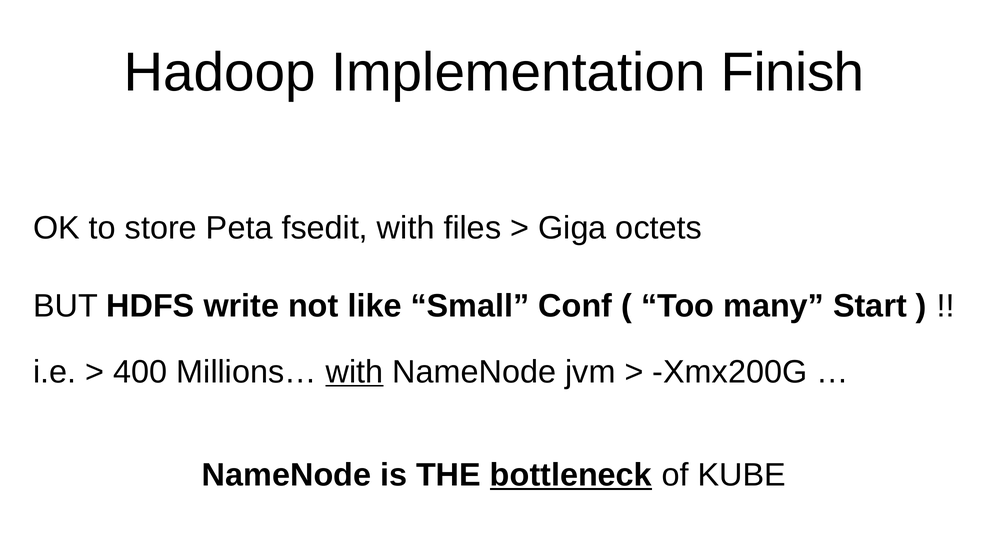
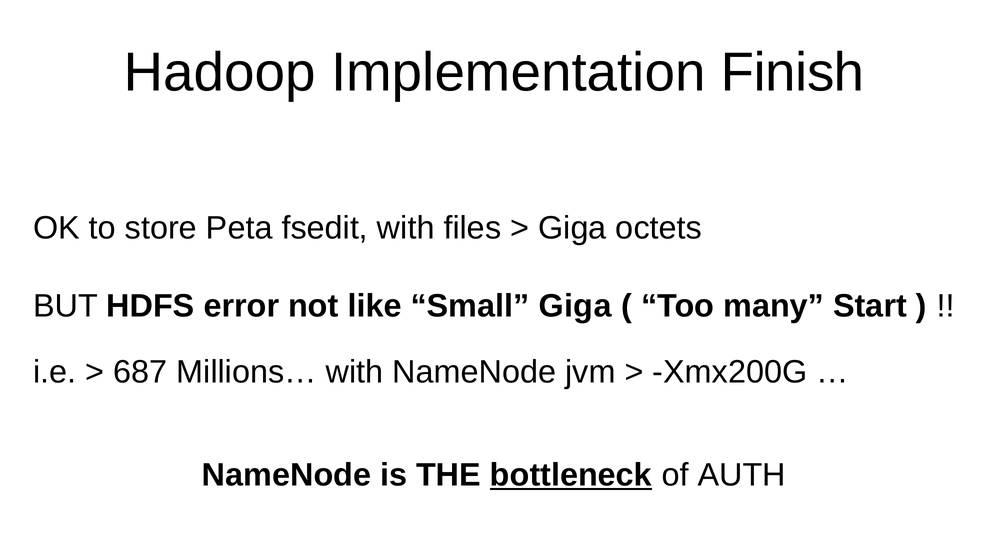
write: write -> error
Small Conf: Conf -> Giga
400: 400 -> 687
with at (354, 371) underline: present -> none
KUBE: KUBE -> AUTH
